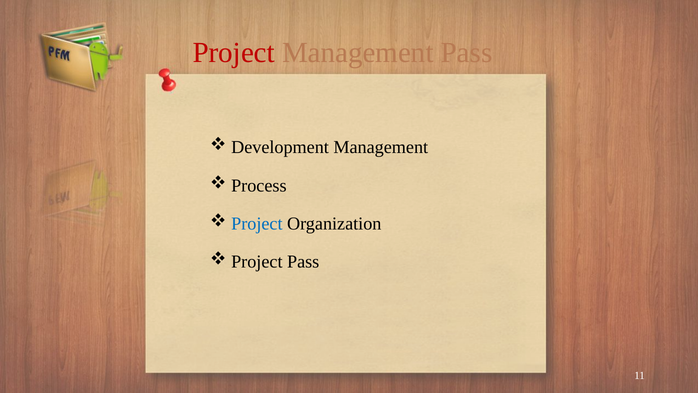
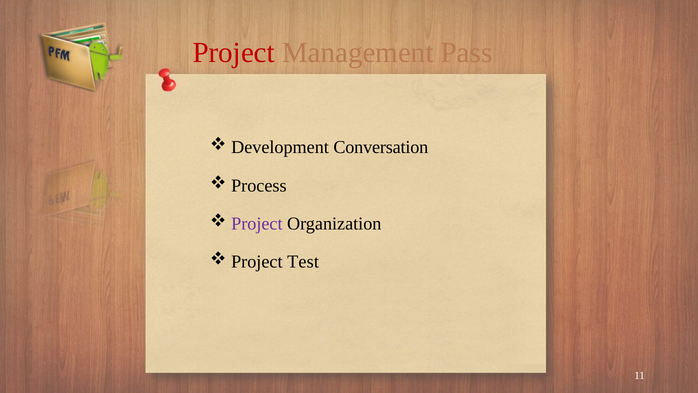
Development Management: Management -> Conversation
Project at (257, 223) colour: blue -> purple
Project Pass: Pass -> Test
